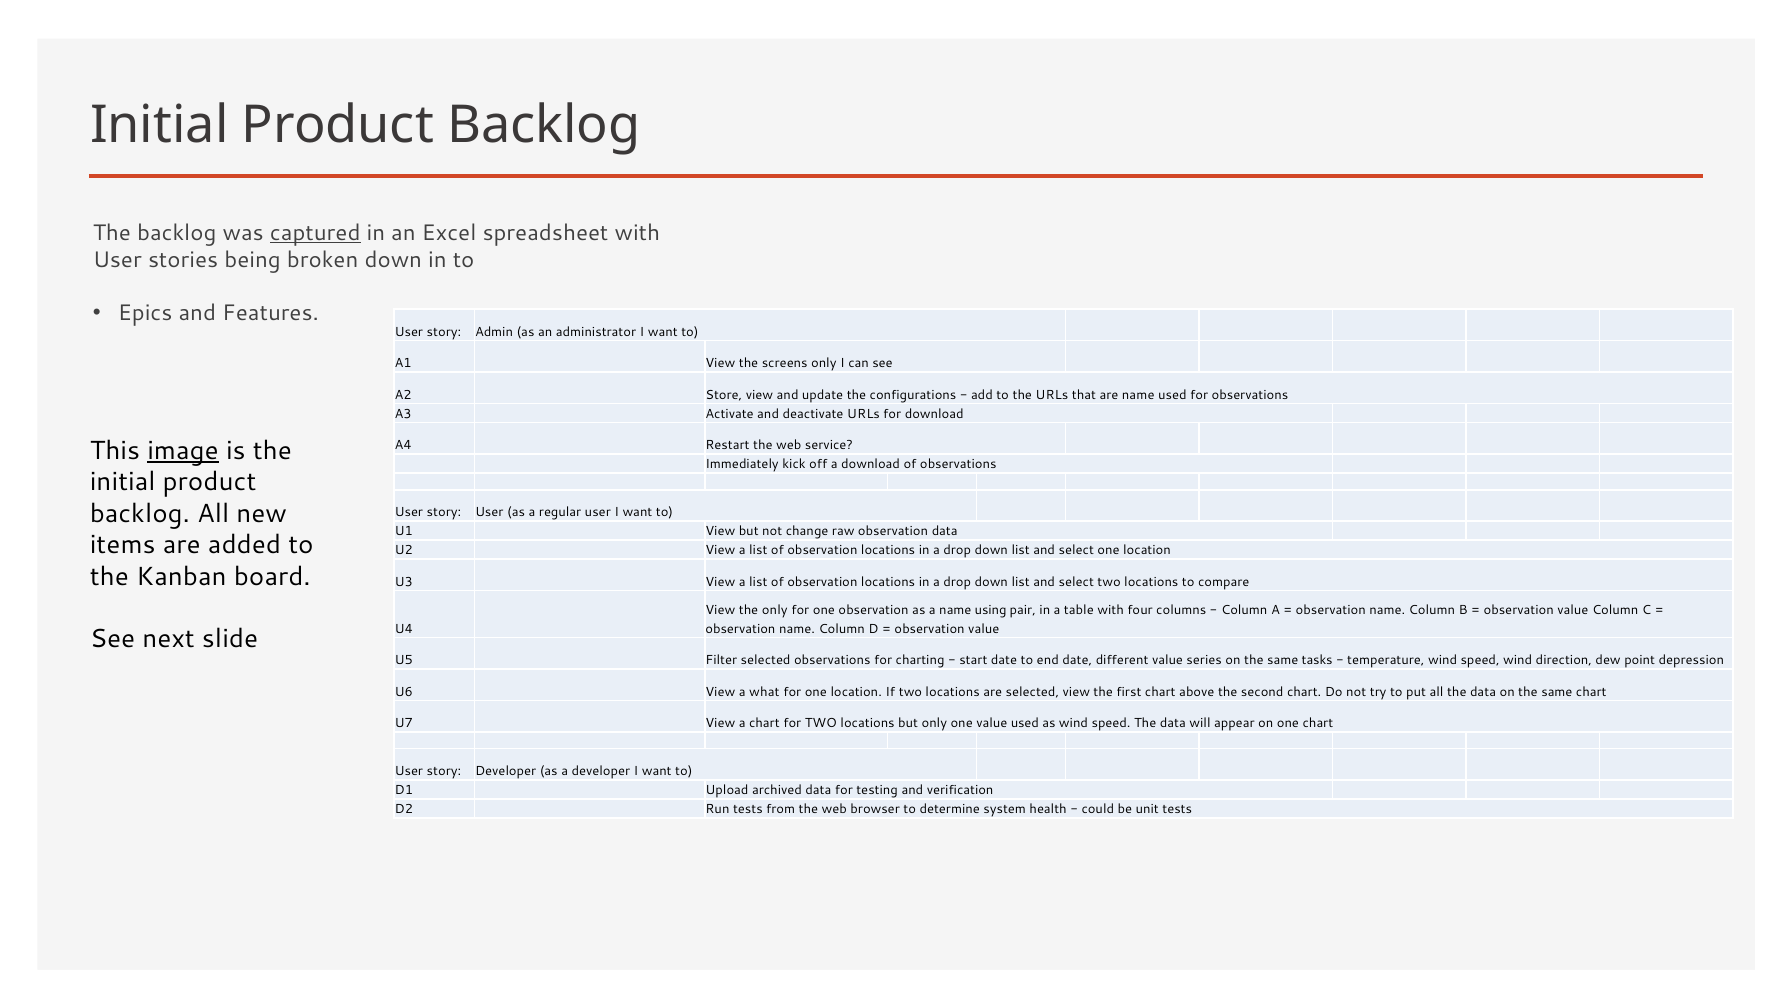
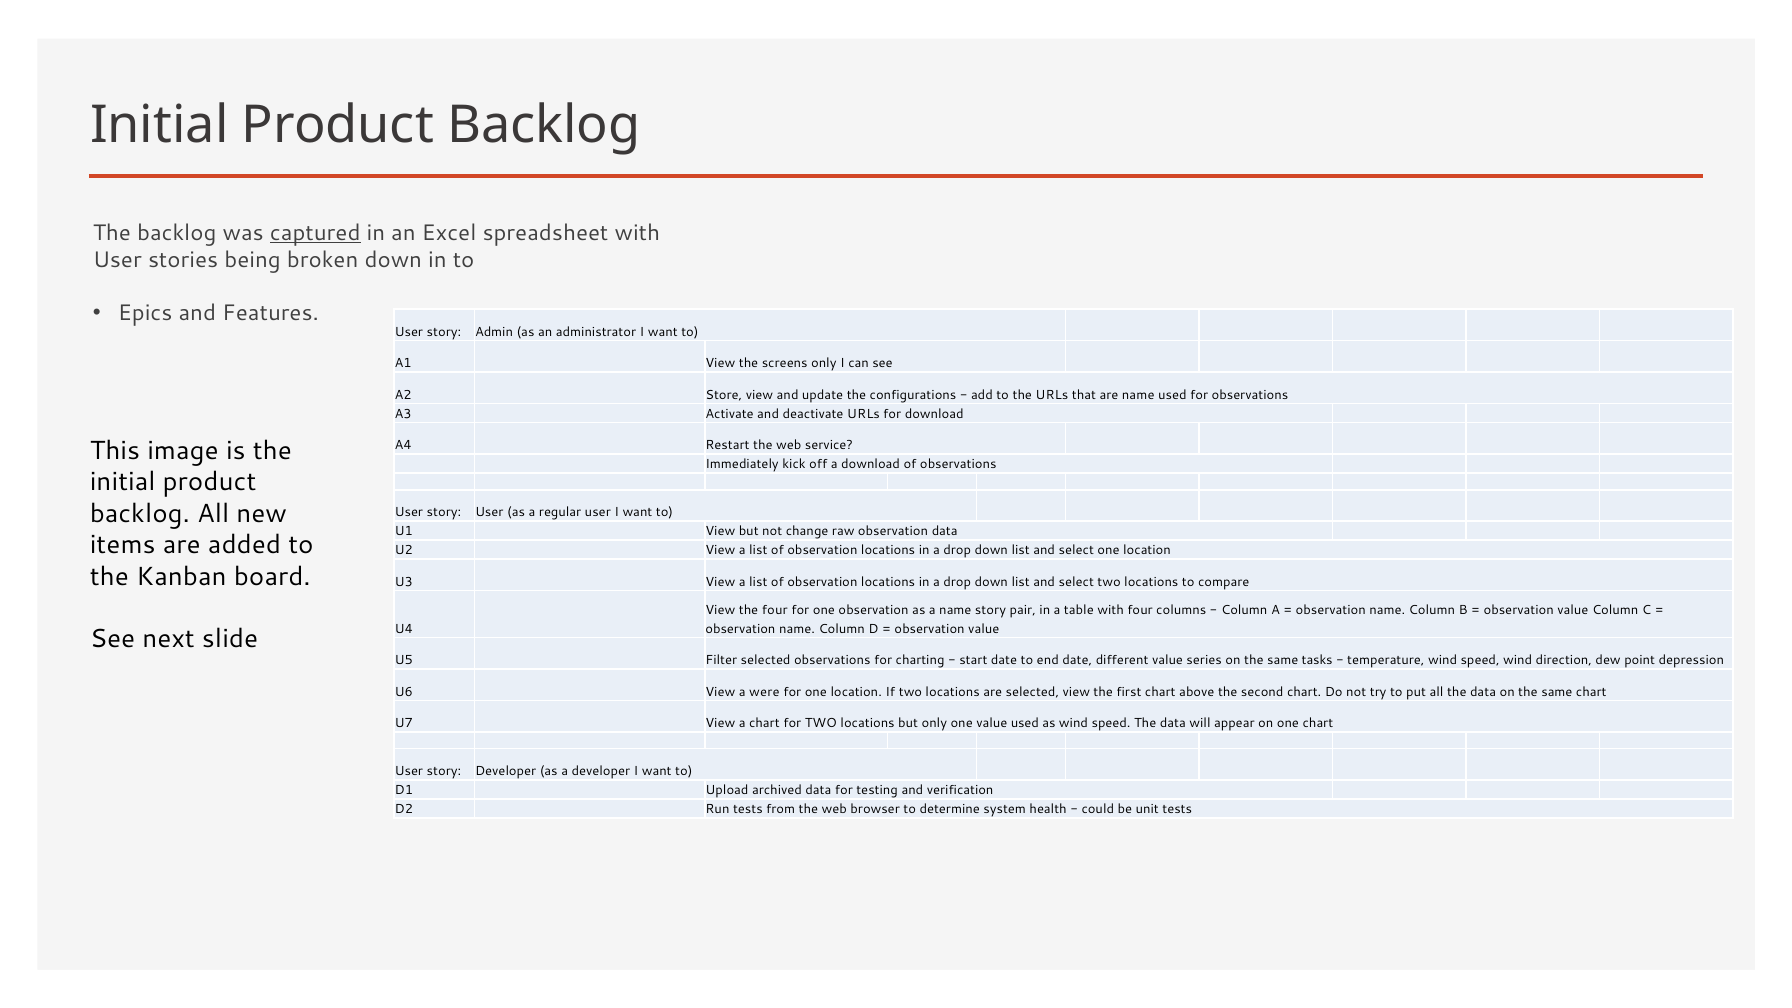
image underline: present -> none
the only: only -> four
name using: using -> story
what: what -> were
